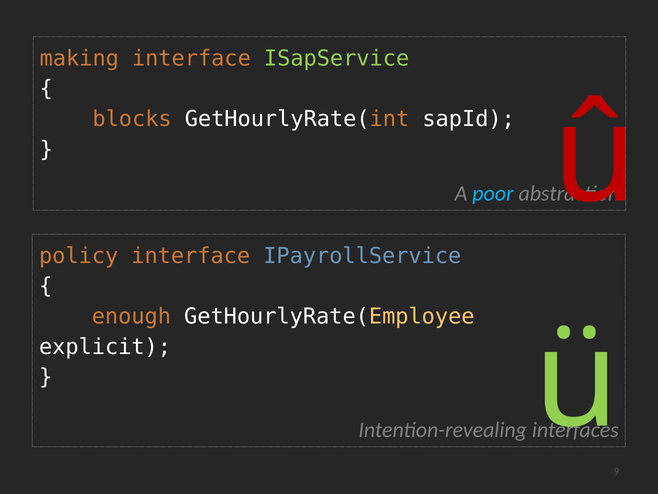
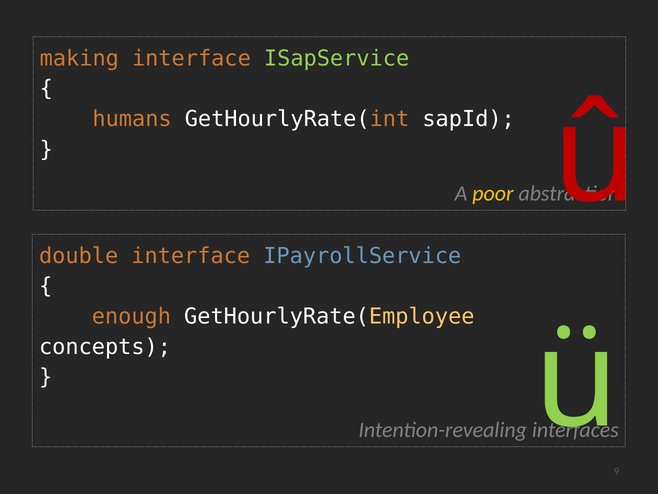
blocks: blocks -> humans
poor colour: light blue -> yellow
policy: policy -> double
explicit: explicit -> concepts
